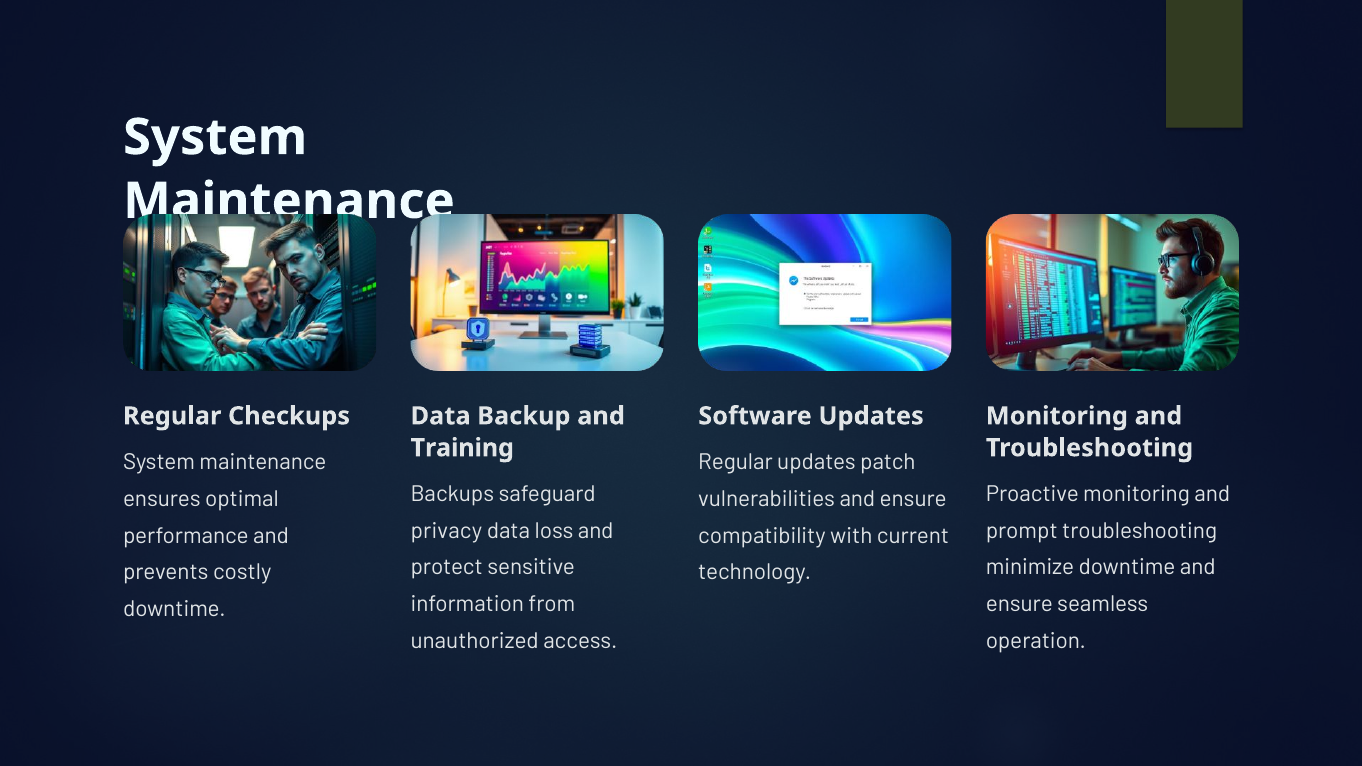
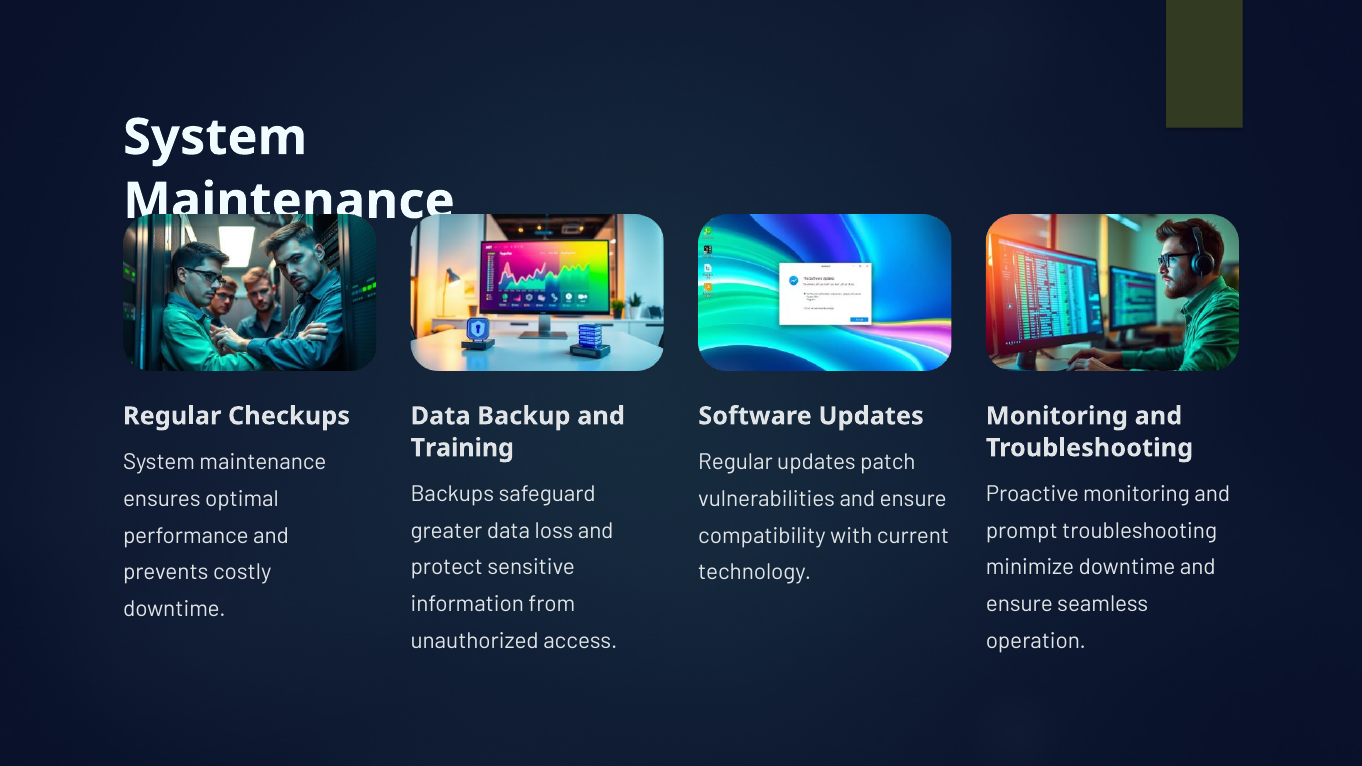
privacy: privacy -> greater
